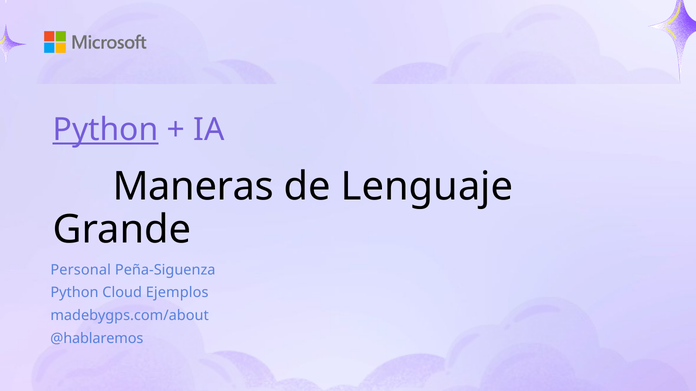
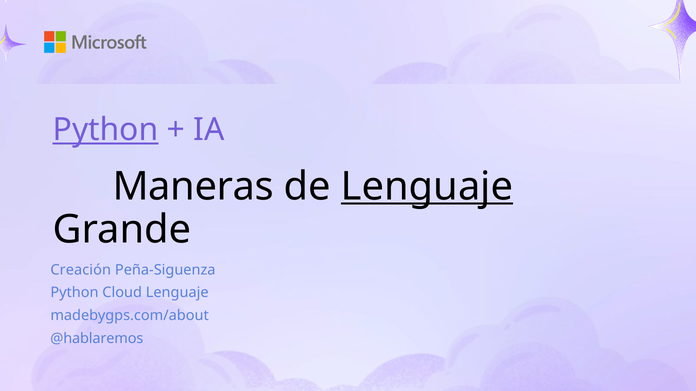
Lenguaje at (427, 187) underline: none -> present
Personal: Personal -> Creación
Cloud Ejemplos: Ejemplos -> Lenguaje
